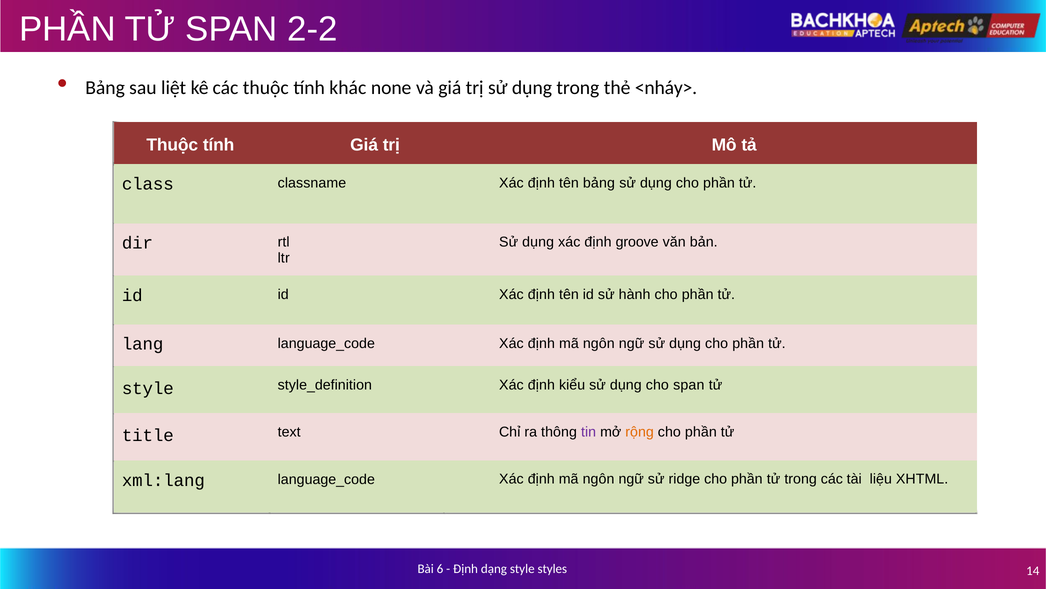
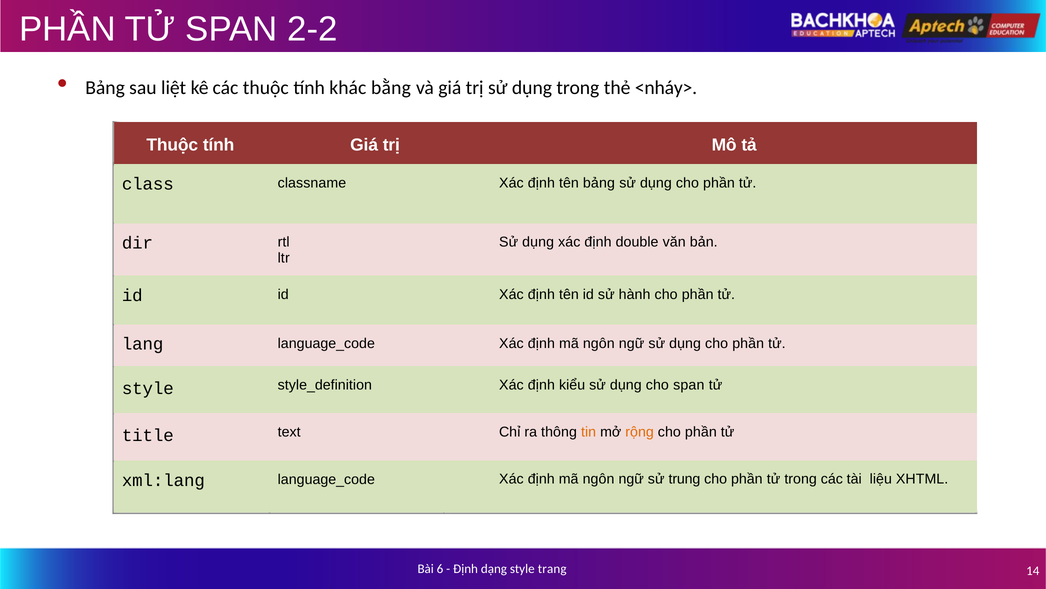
none: none -> bằng
groove: groove -> double
tin colour: purple -> orange
ridge: ridge -> trung
styles: styles -> trang
